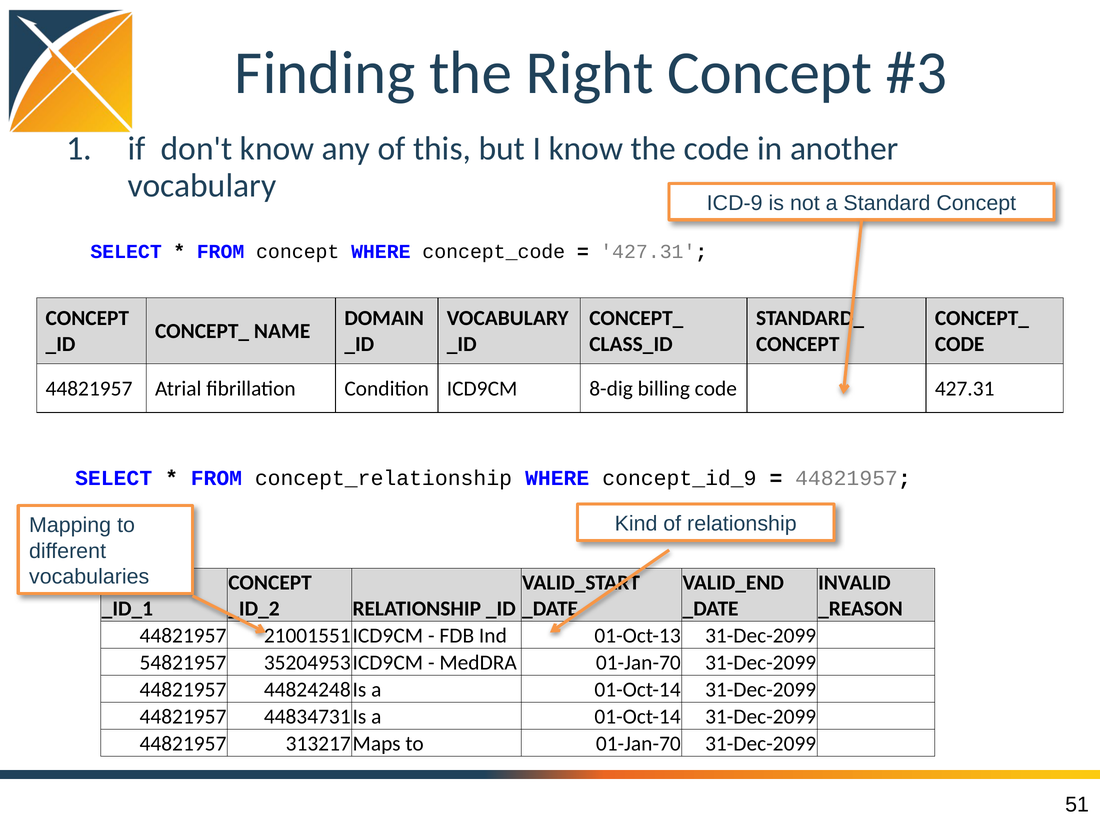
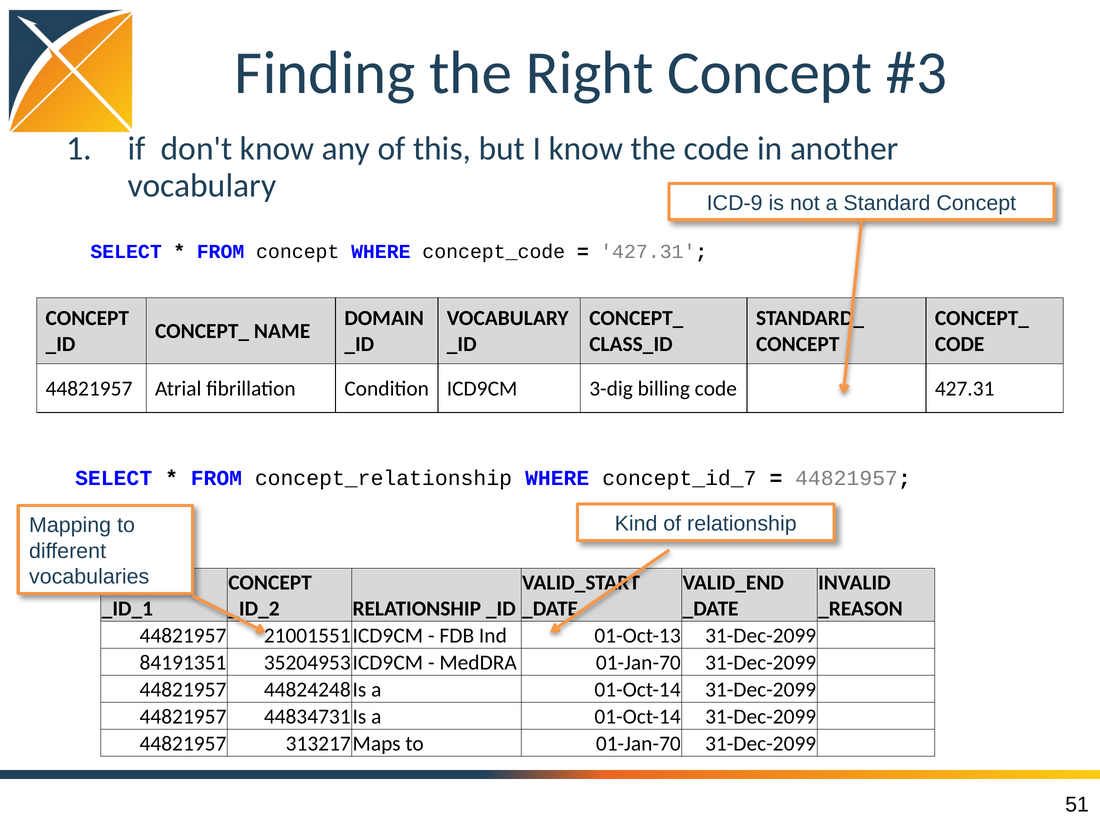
8-dig: 8-dig -> 3-dig
concept_id_9: concept_id_9 -> concept_id_7
54821957: 54821957 -> 84191351
